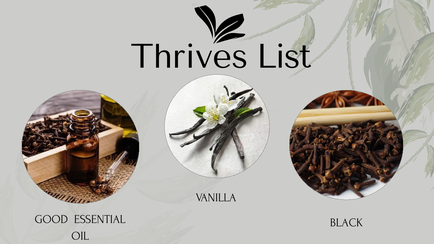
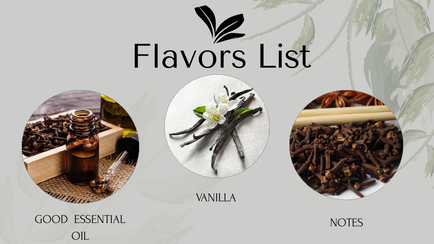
Thrives: Thrives -> Flavors
BLACK: BLACK -> NOTES
